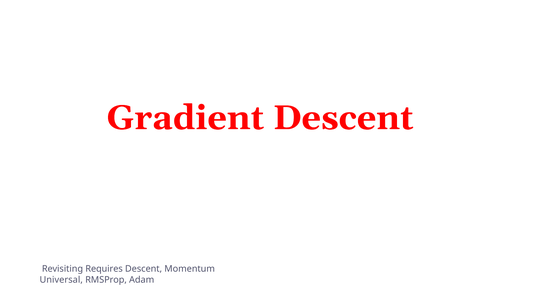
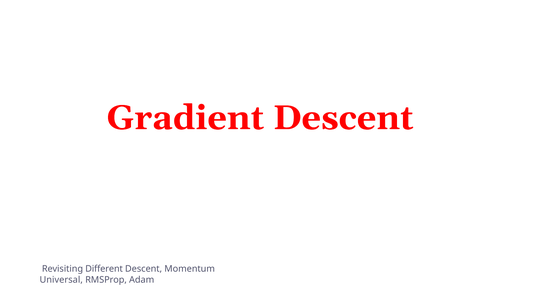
Requires: Requires -> Different
